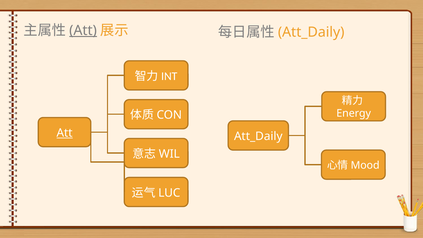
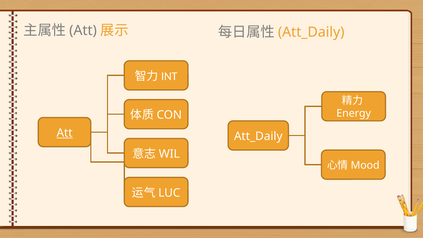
Att at (83, 30) underline: present -> none
